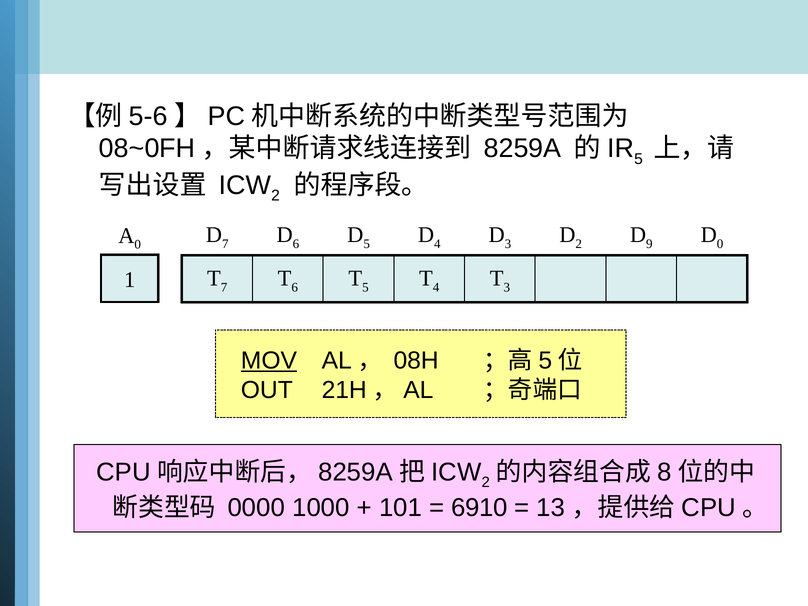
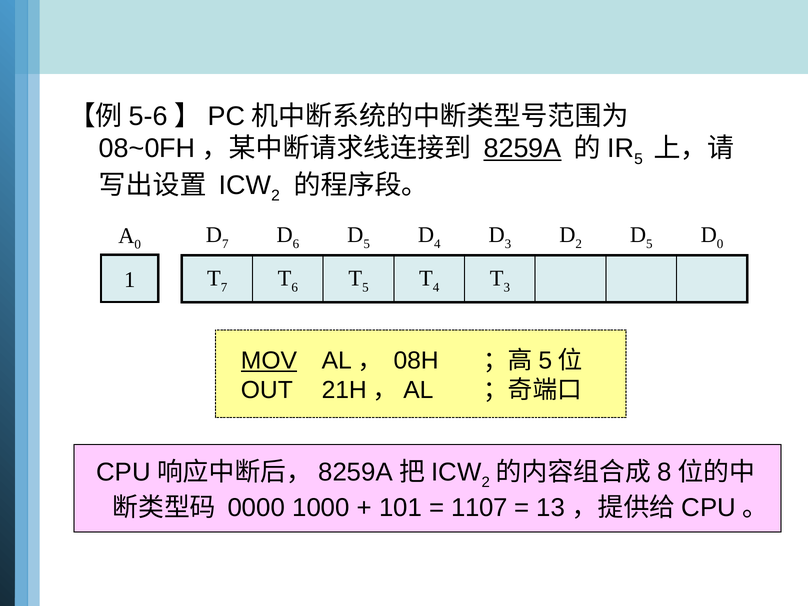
8259A underline: none -> present
9 at (649, 244): 9 -> 5
6910: 6910 -> 1107
